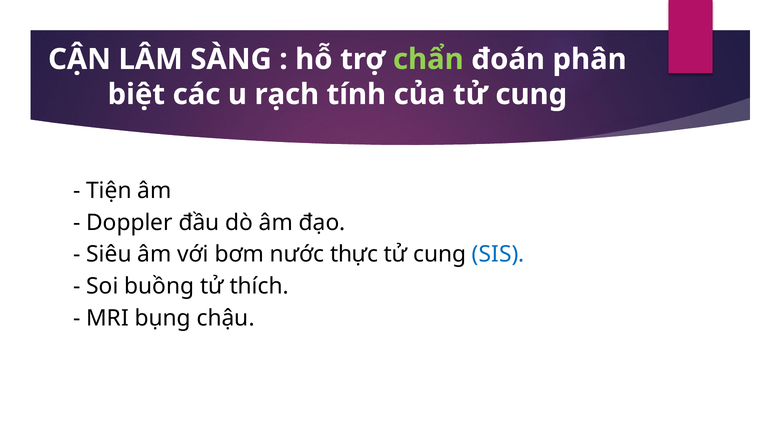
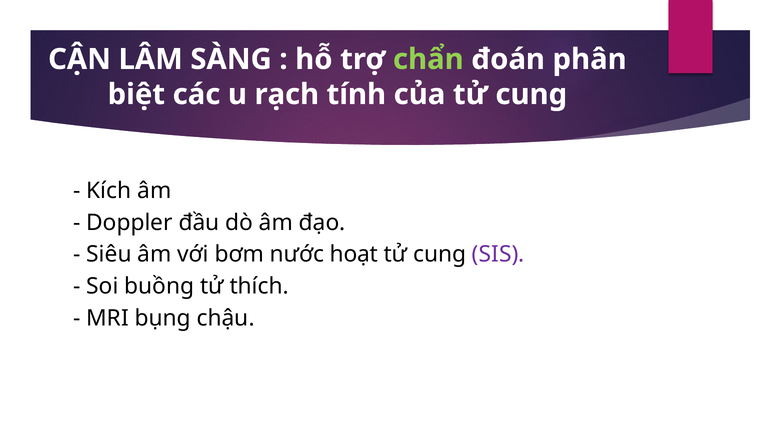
Tiện: Tiện -> Kích
thực: thực -> hoạt
SIS colour: blue -> purple
